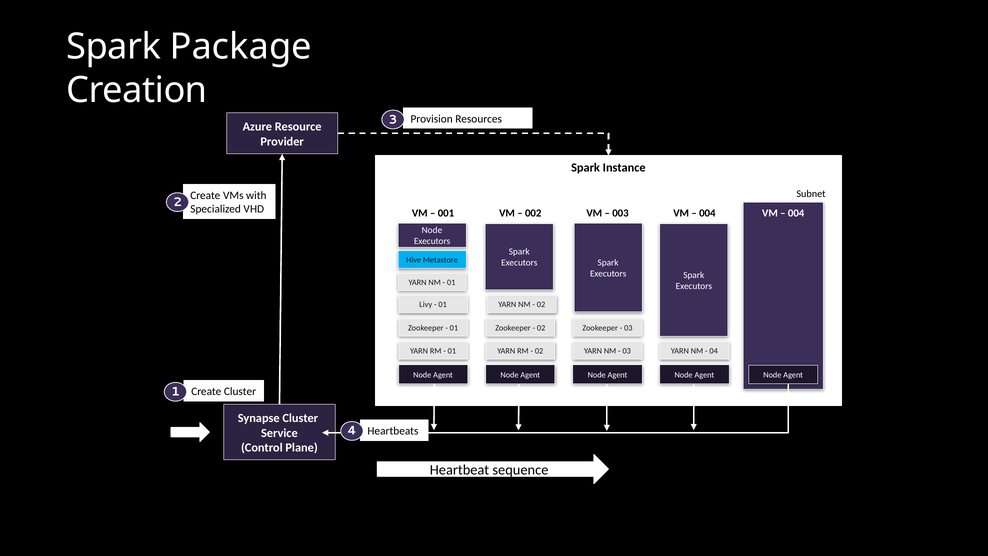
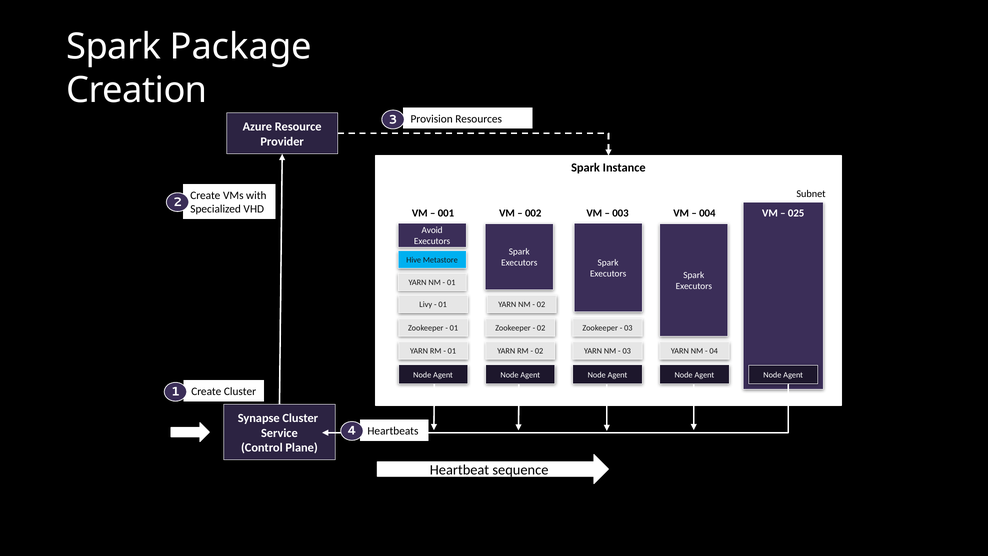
004 at (796, 213): 004 -> 025
Node at (432, 230): Node -> Avoid
